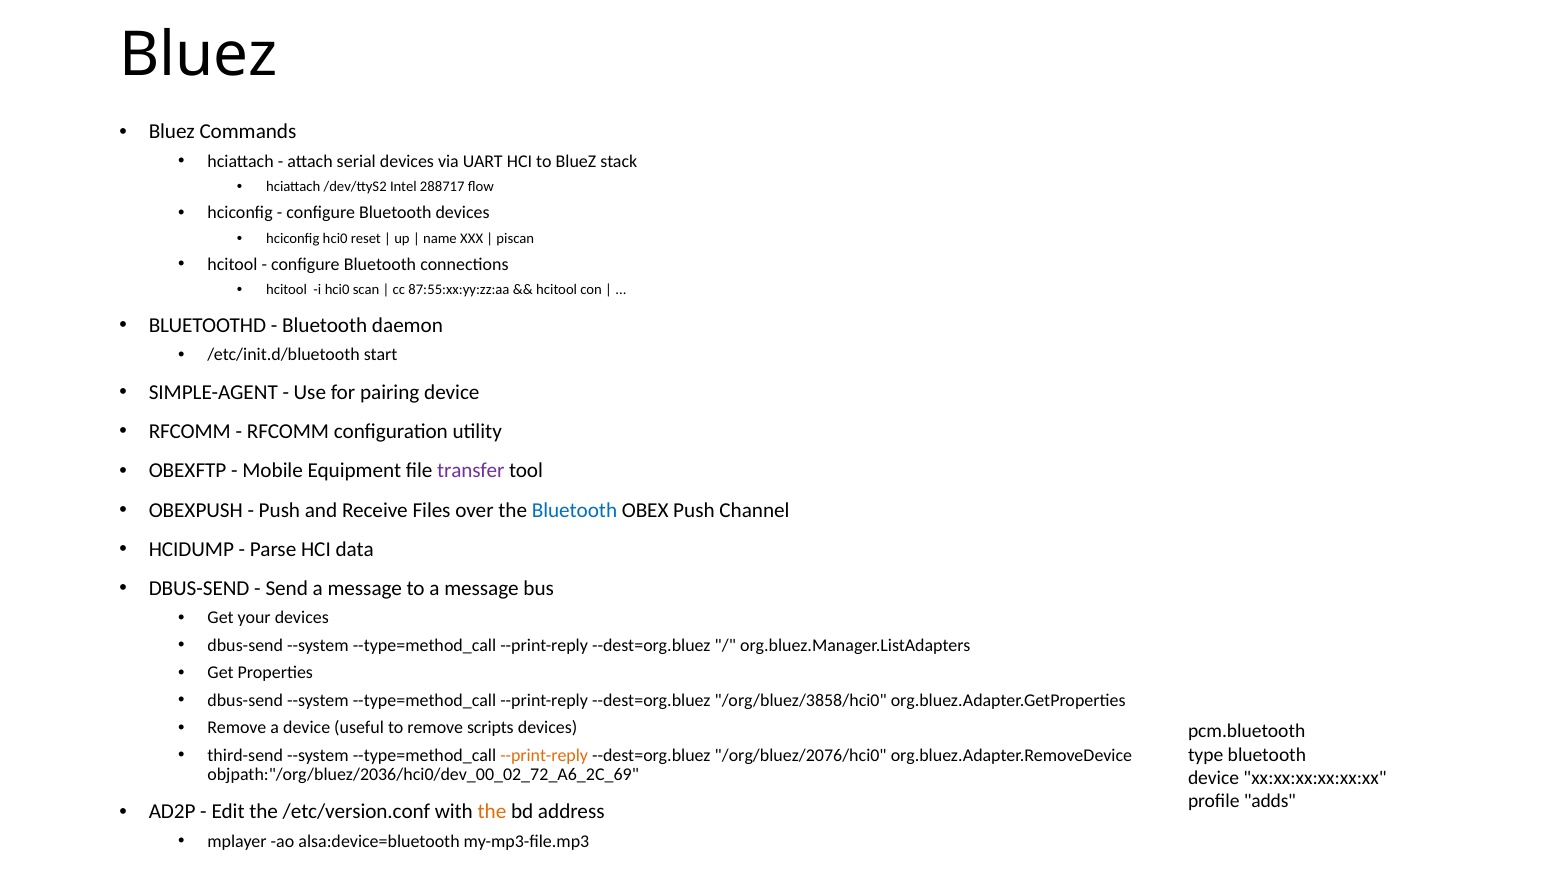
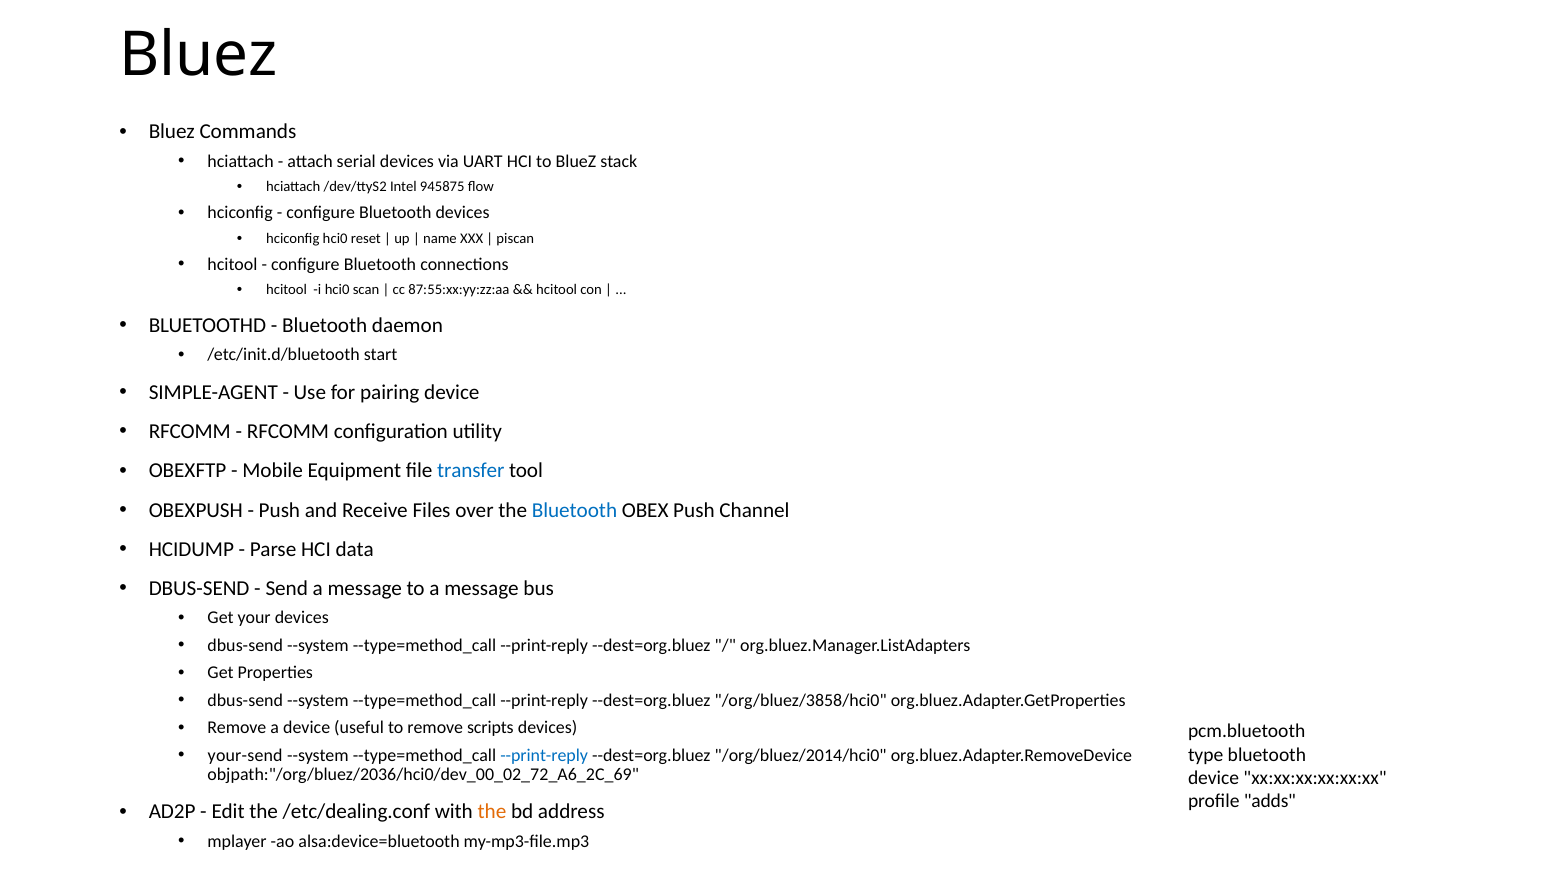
288717: 288717 -> 945875
transfer colour: purple -> blue
third-send: third-send -> your-send
--print-reply at (544, 755) colour: orange -> blue
/org/bluez/2076/hci0: /org/bluez/2076/hci0 -> /org/bluez/2014/hci0
/etc/version.conf: /etc/version.conf -> /etc/dealing.conf
